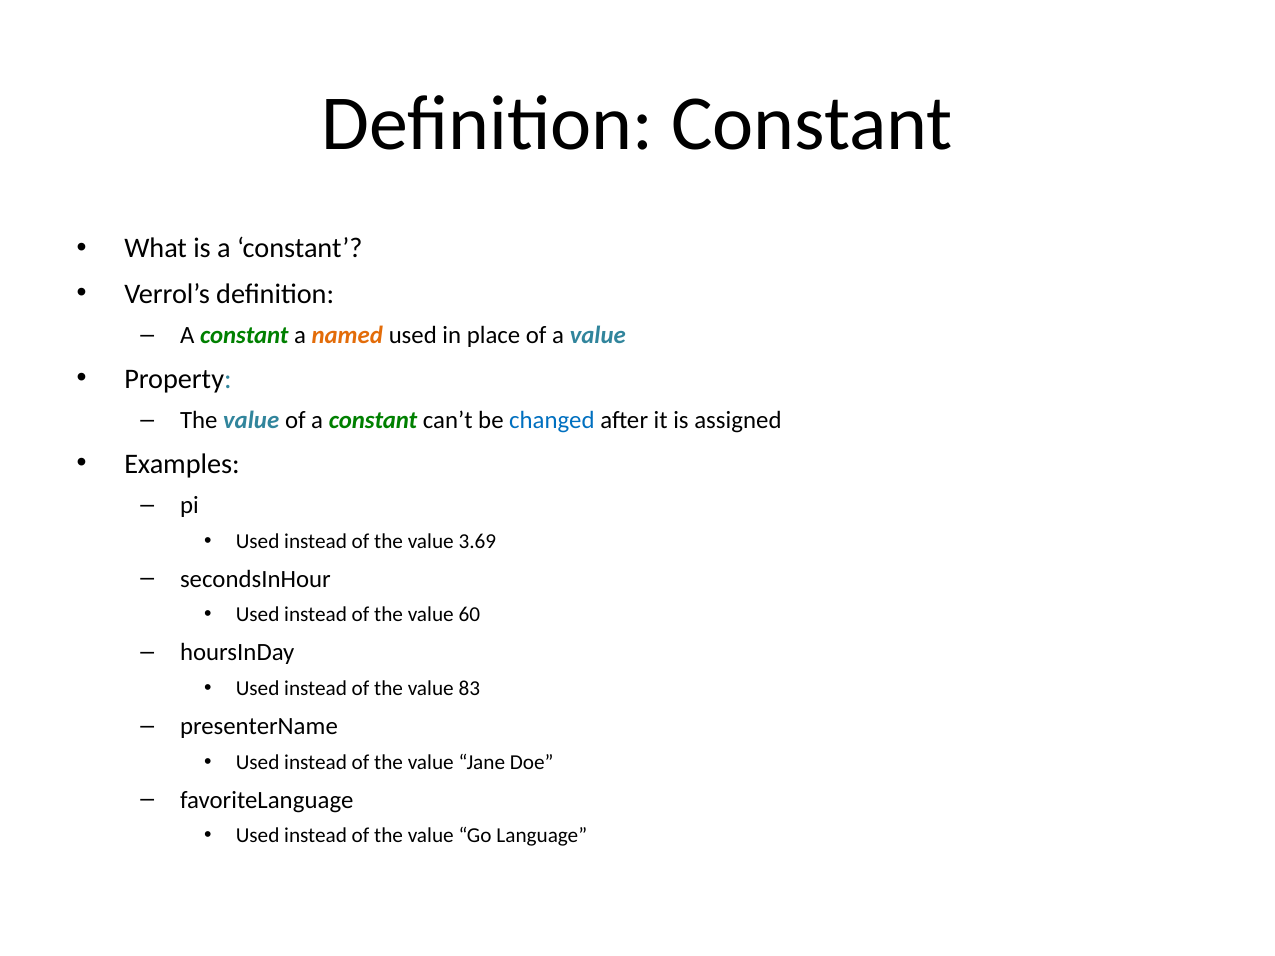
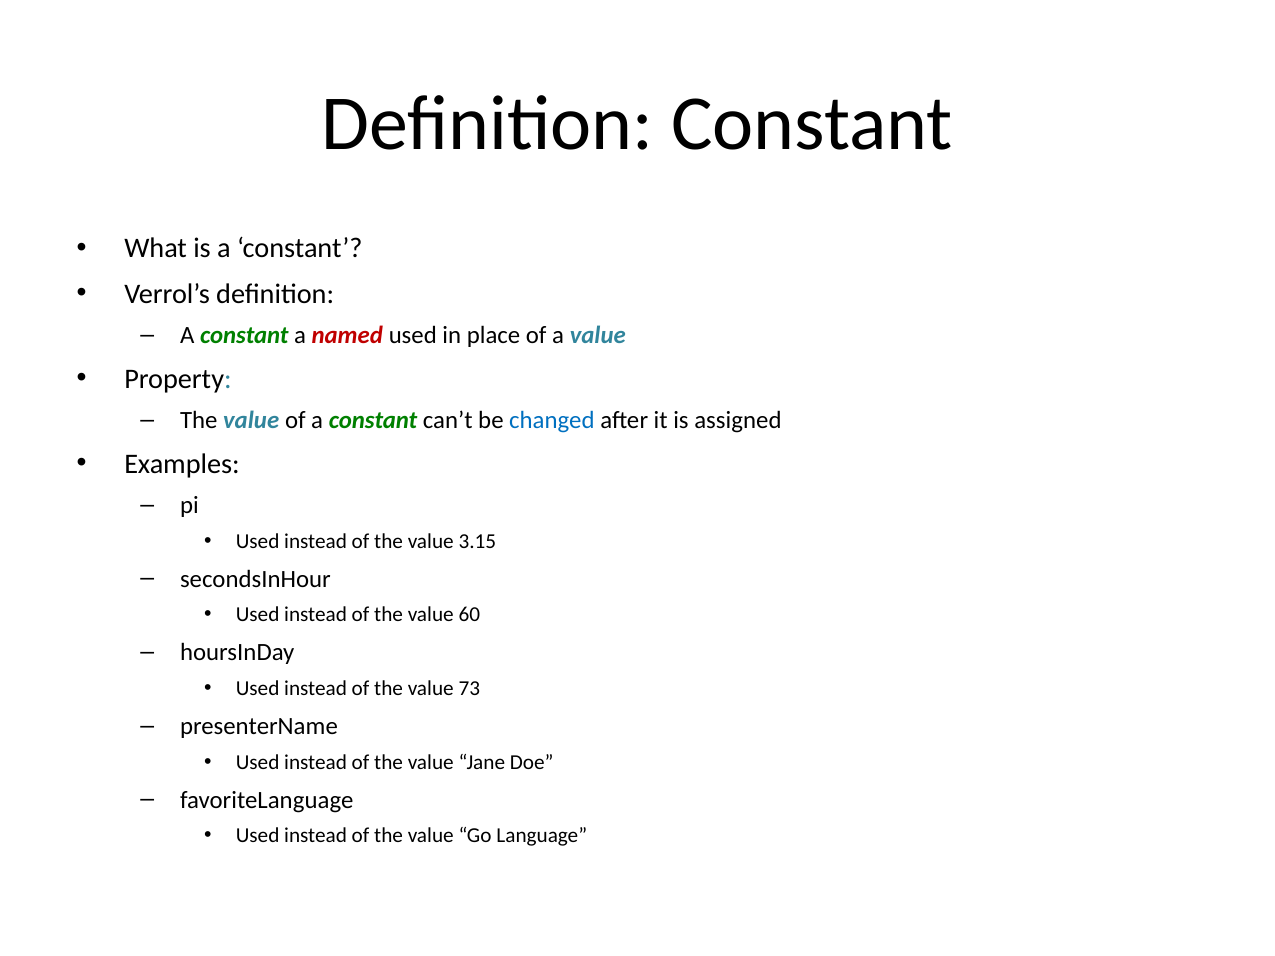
named colour: orange -> red
3.69: 3.69 -> 3.15
83: 83 -> 73
